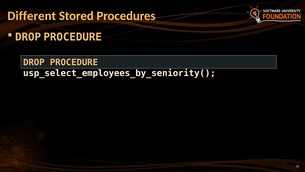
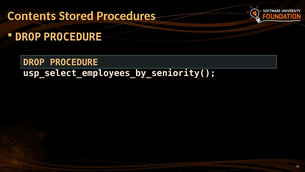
Different: Different -> Contents
